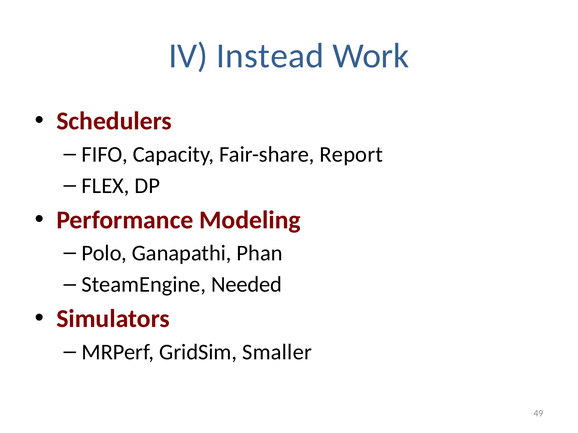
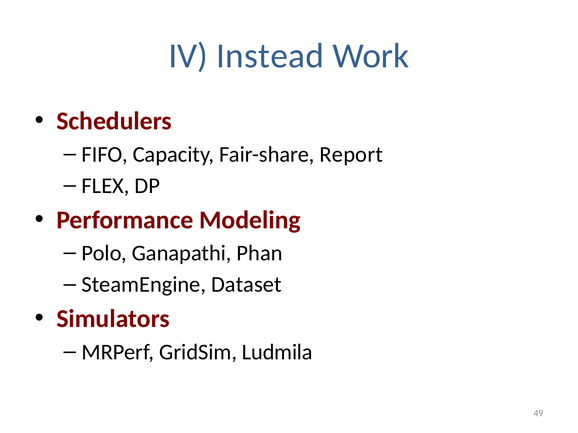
Needed: Needed -> Dataset
Smaller: Smaller -> Ludmila
